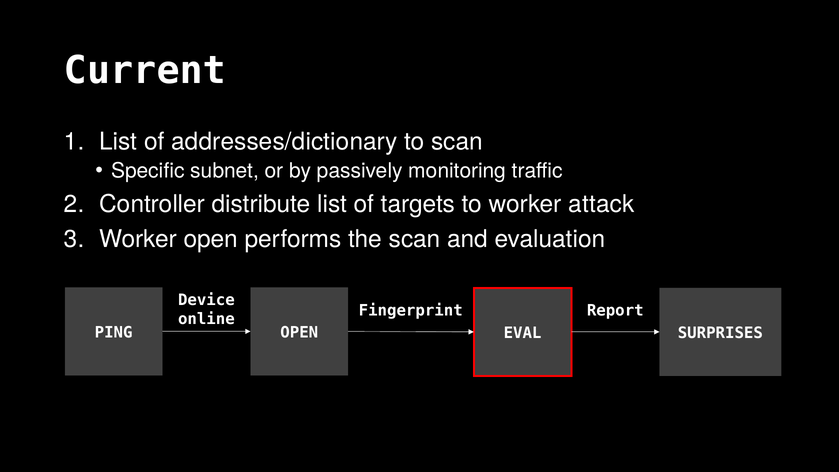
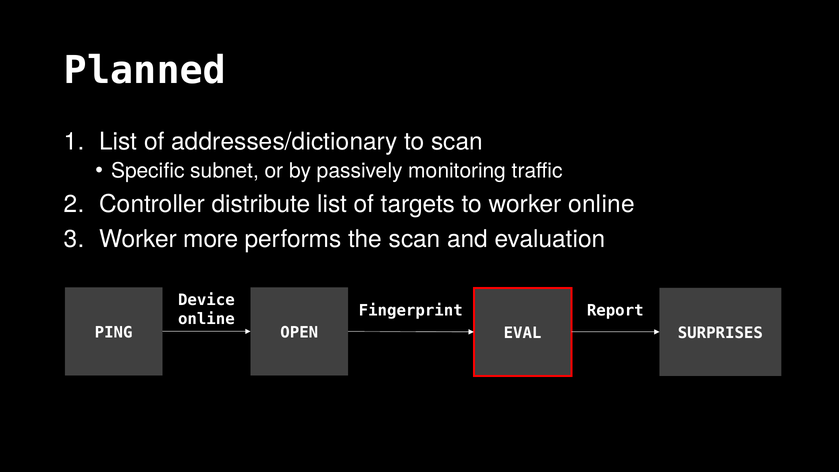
Current: Current -> Planned
worker attack: attack -> online
Worker open: open -> more
